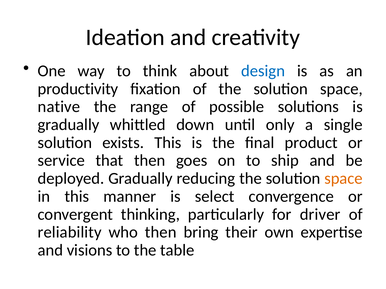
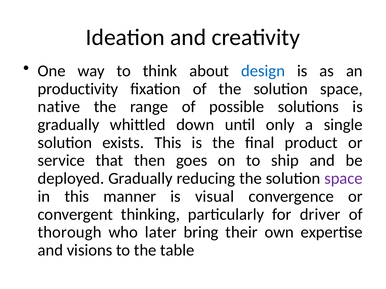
space at (343, 179) colour: orange -> purple
select: select -> visual
reliability: reliability -> thorough
who then: then -> later
